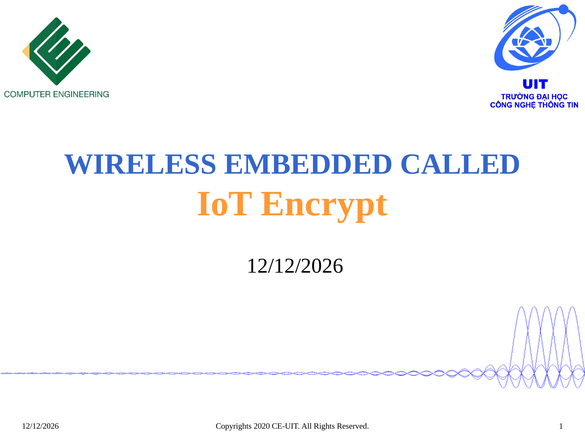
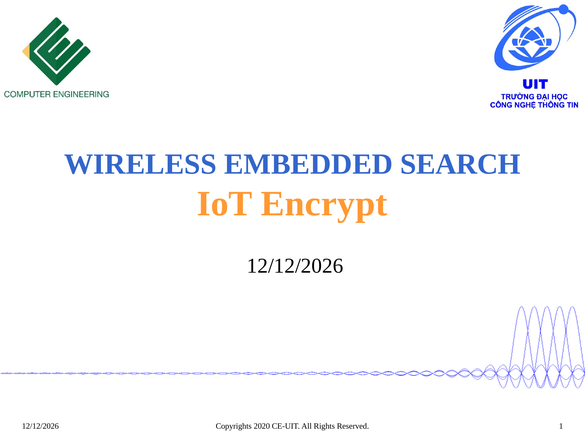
CALLED: CALLED -> SEARCH
